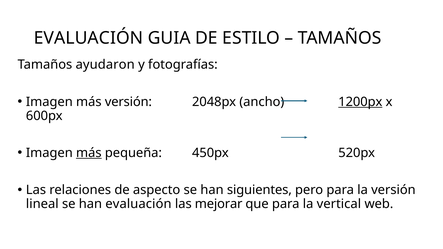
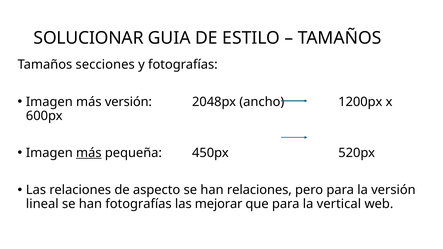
EVALUACIÓN at (88, 38): EVALUACIÓN -> SOLUCIONAR
ayudaron: ayudaron -> secciones
1200px underline: present -> none
han siguientes: siguientes -> relaciones
han evaluación: evaluación -> fotografías
